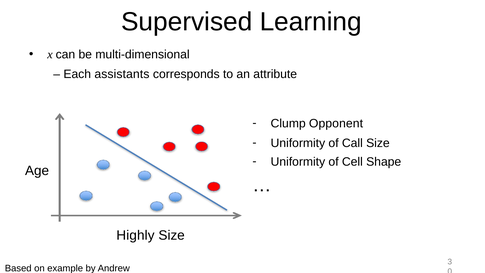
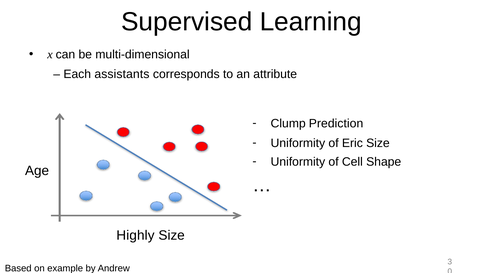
Opponent: Opponent -> Prediction
Call: Call -> Eric
